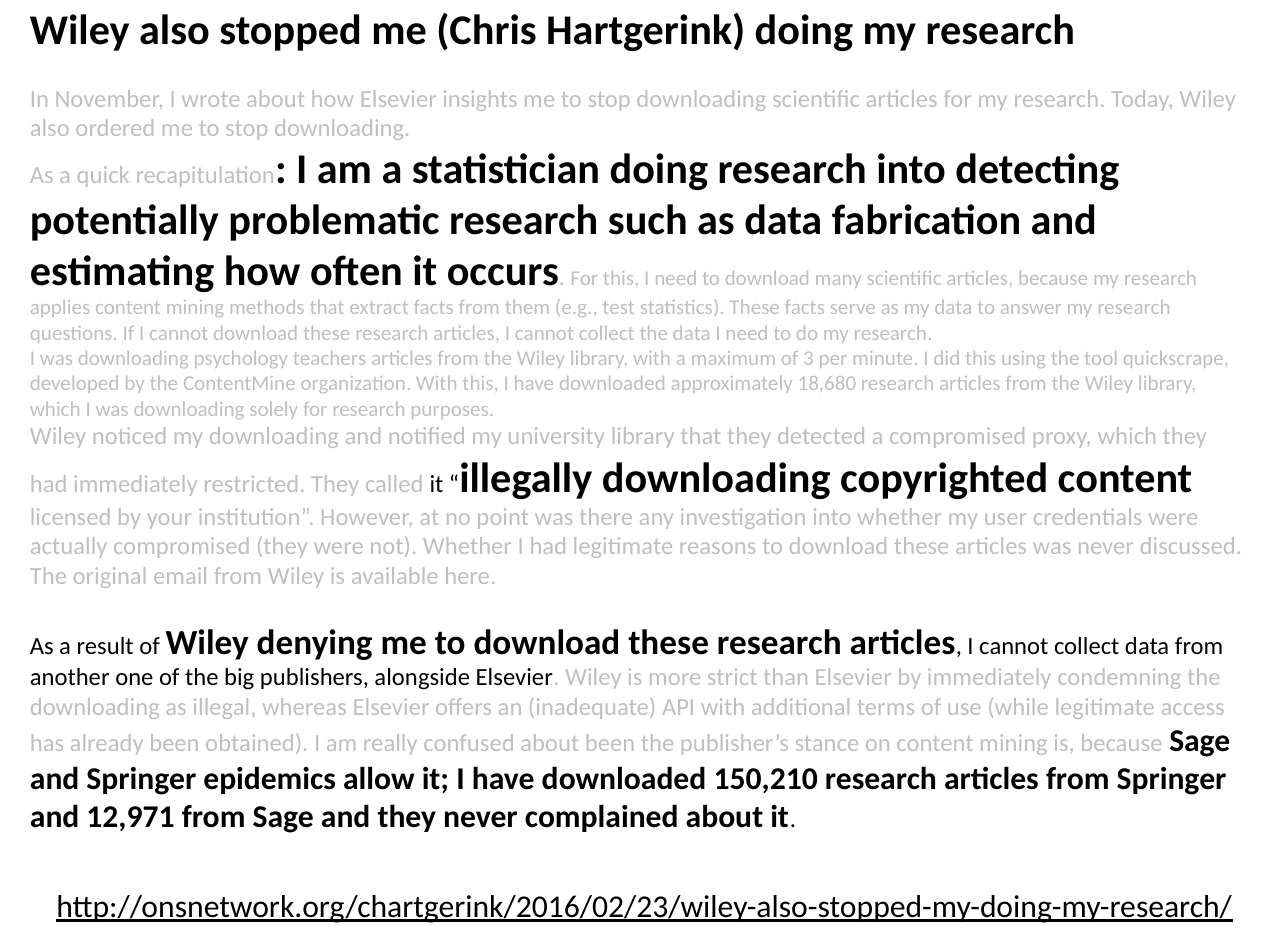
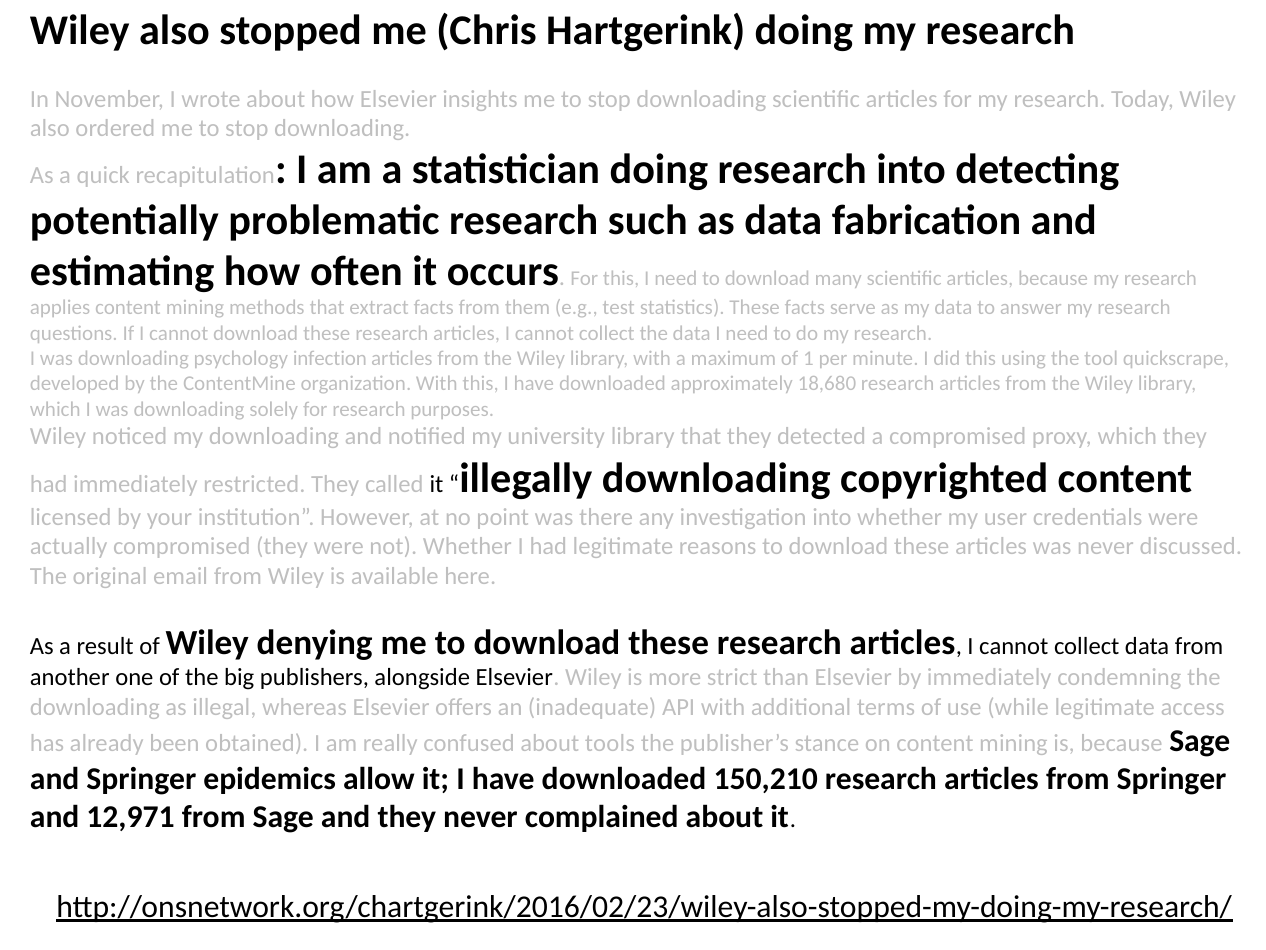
teachers: teachers -> infection
3: 3 -> 1
about been: been -> tools
